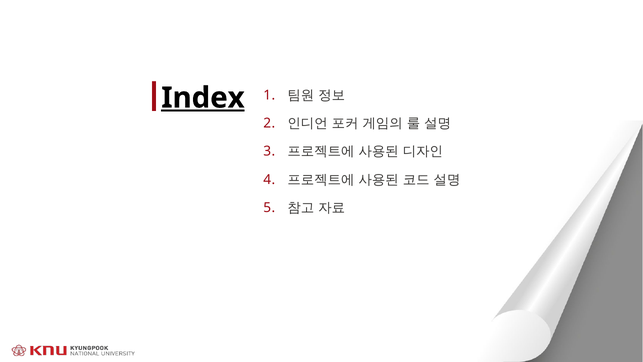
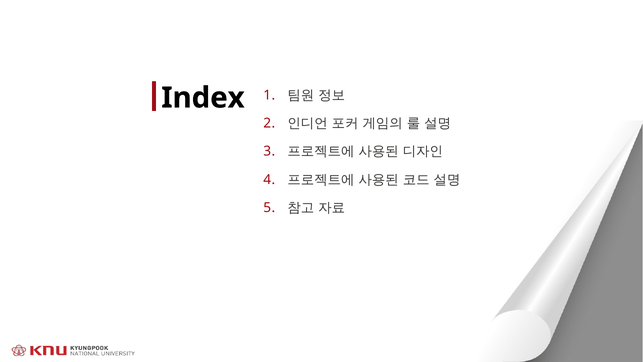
Index underline: present -> none
